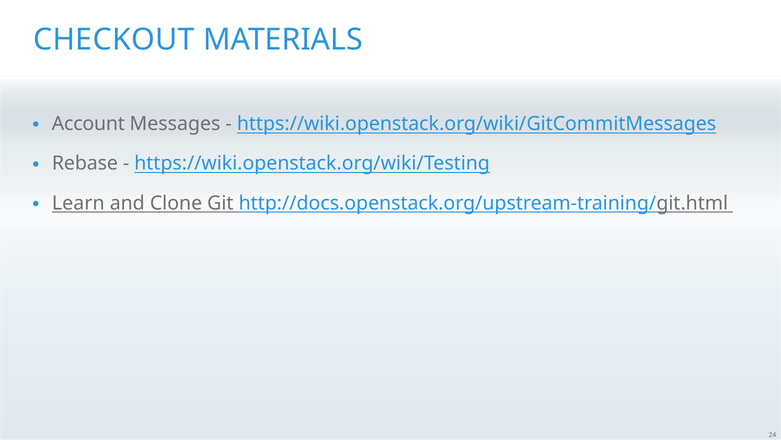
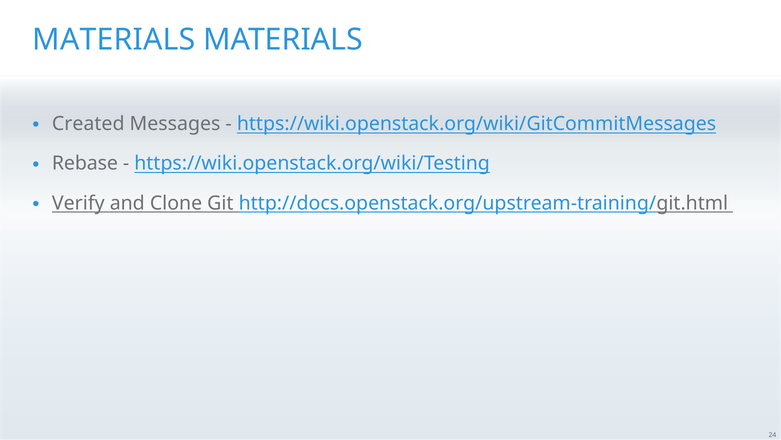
CHECKOUT at (114, 40): CHECKOUT -> MATERIALS
Account: Account -> Created
Learn: Learn -> Verify
